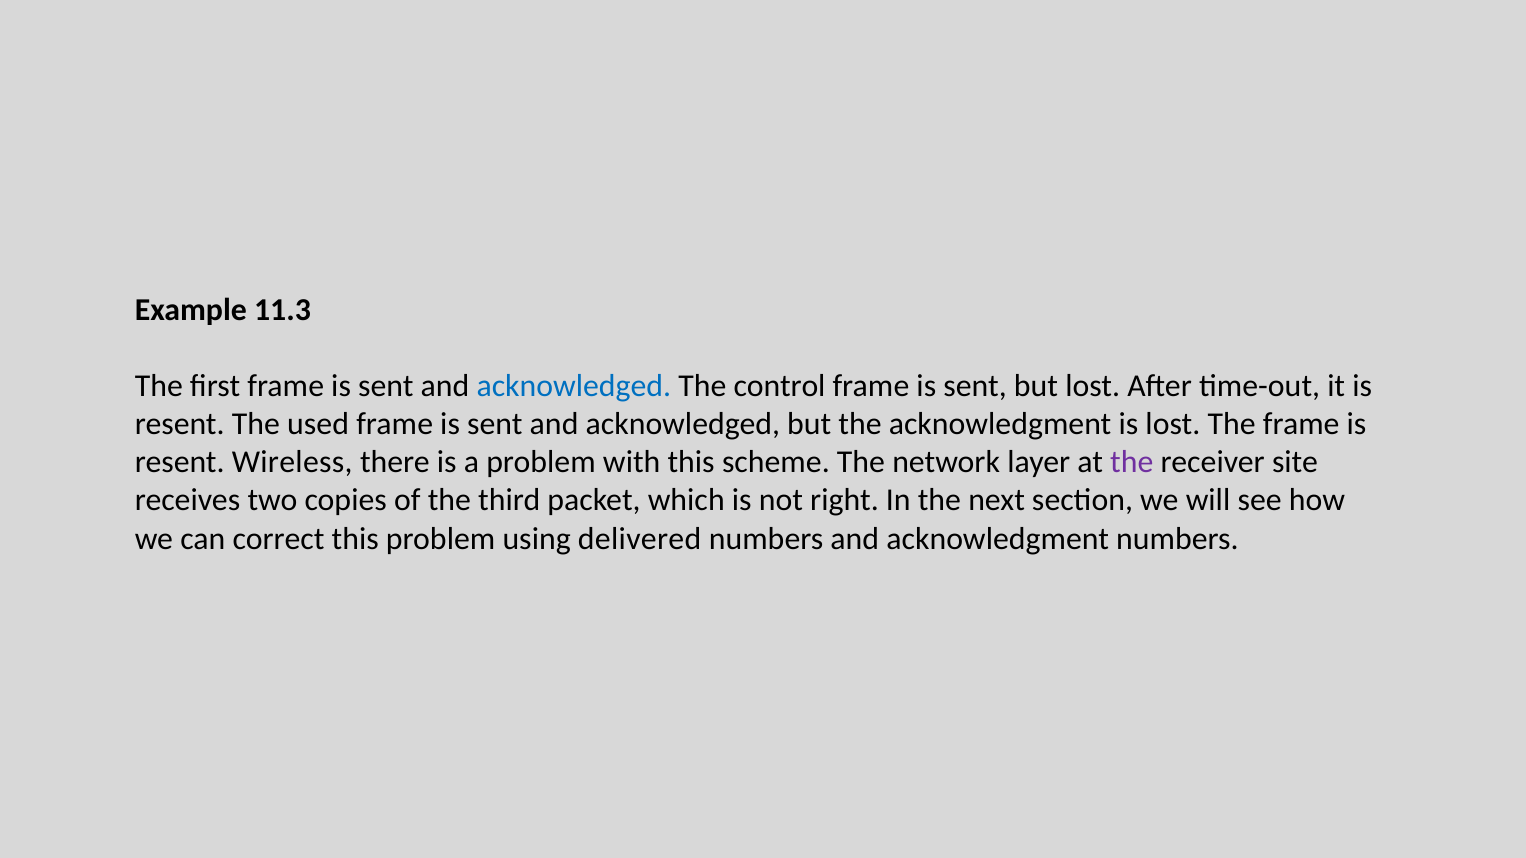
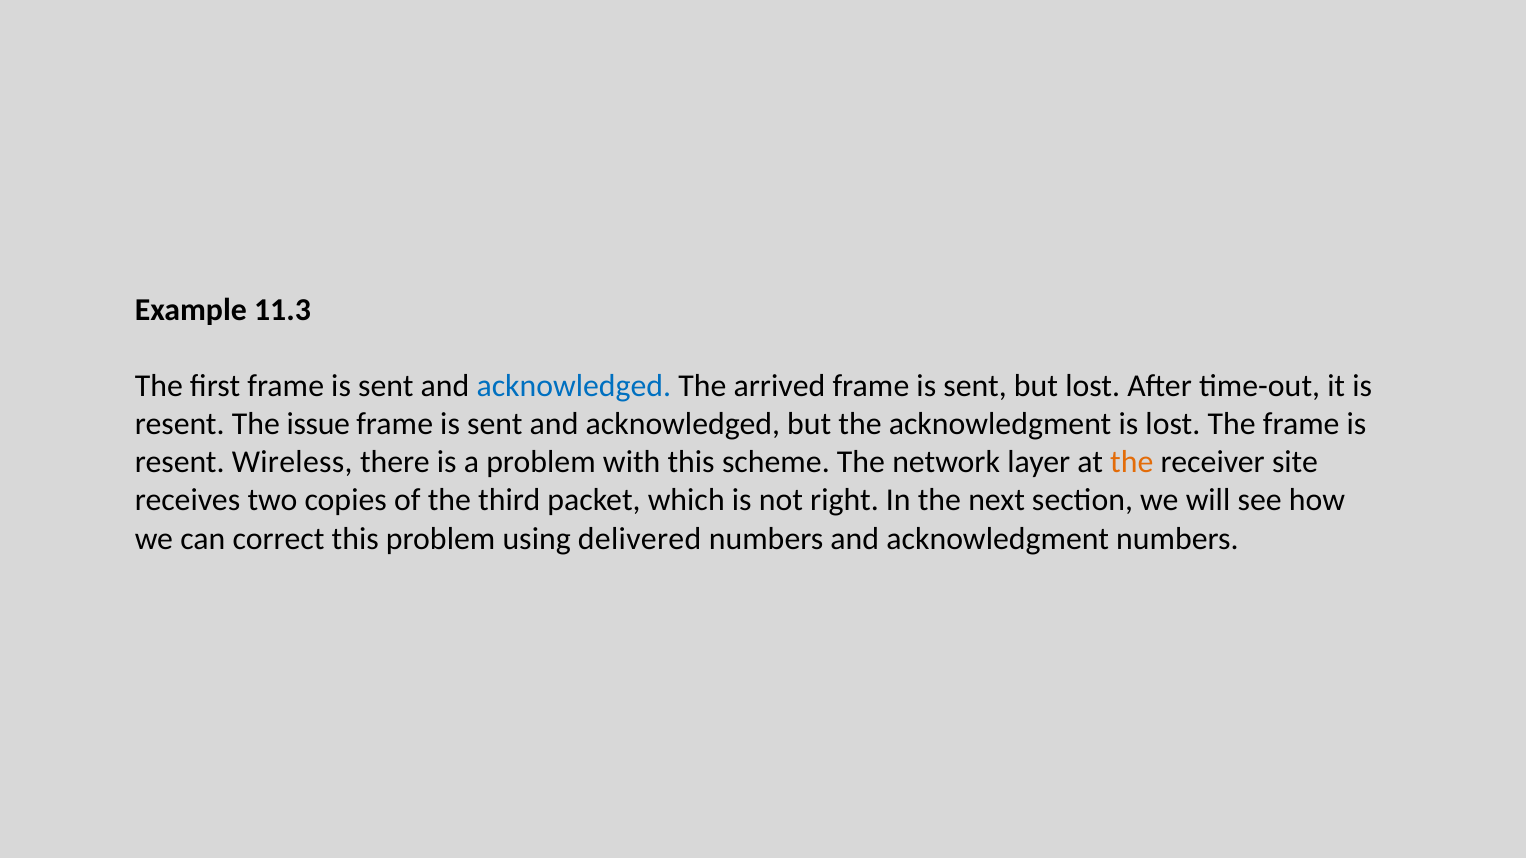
control: control -> arrived
used: used -> issue
the at (1132, 462) colour: purple -> orange
